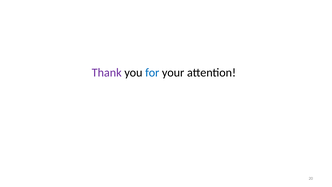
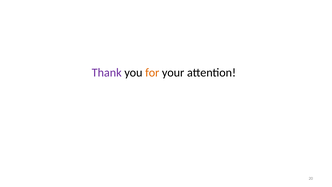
for colour: blue -> orange
